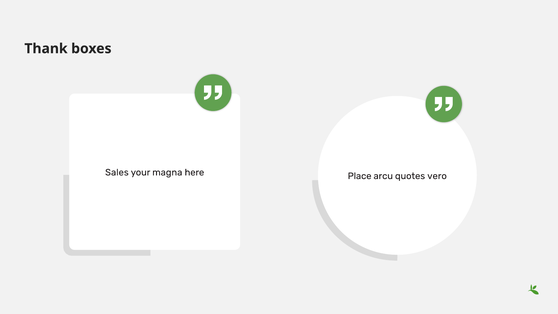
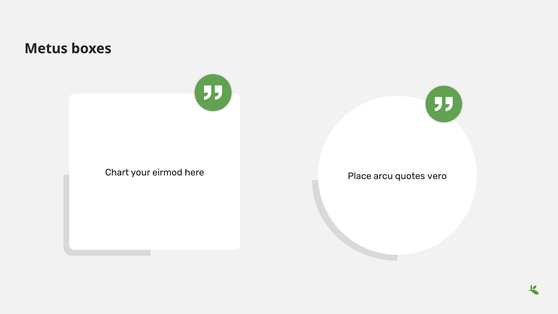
Thank: Thank -> Metus
Sales: Sales -> Chart
magna: magna -> eirmod
